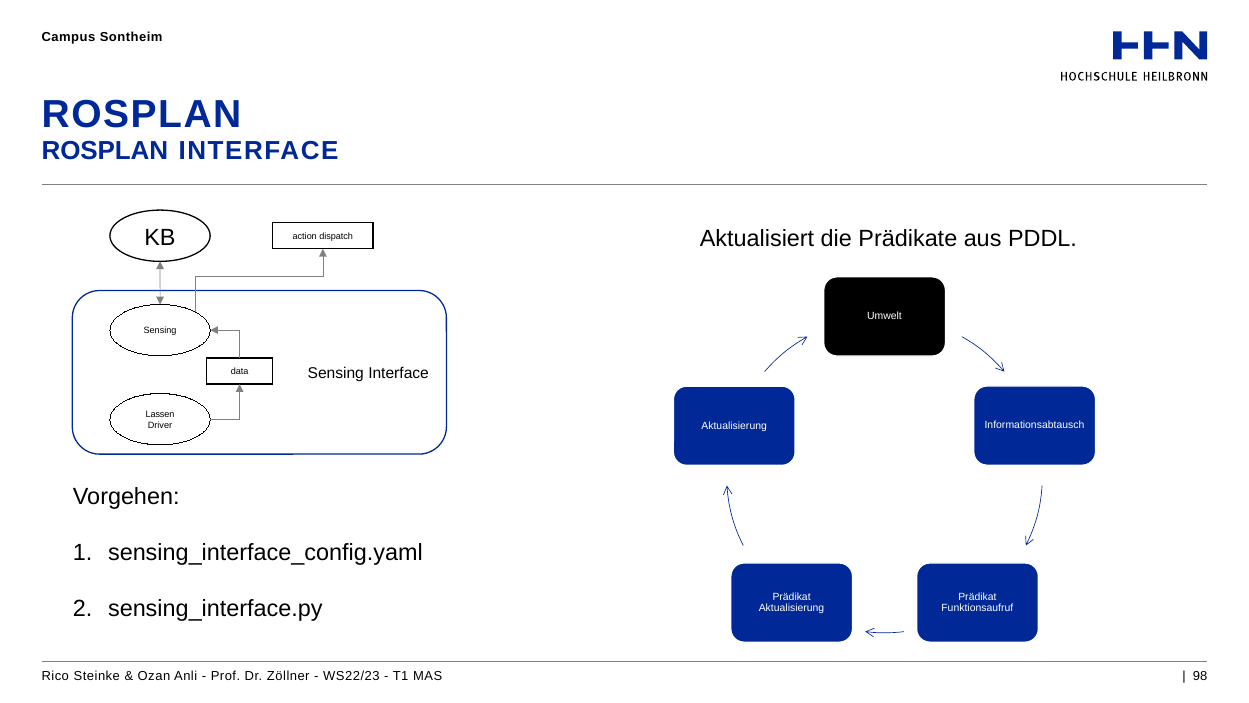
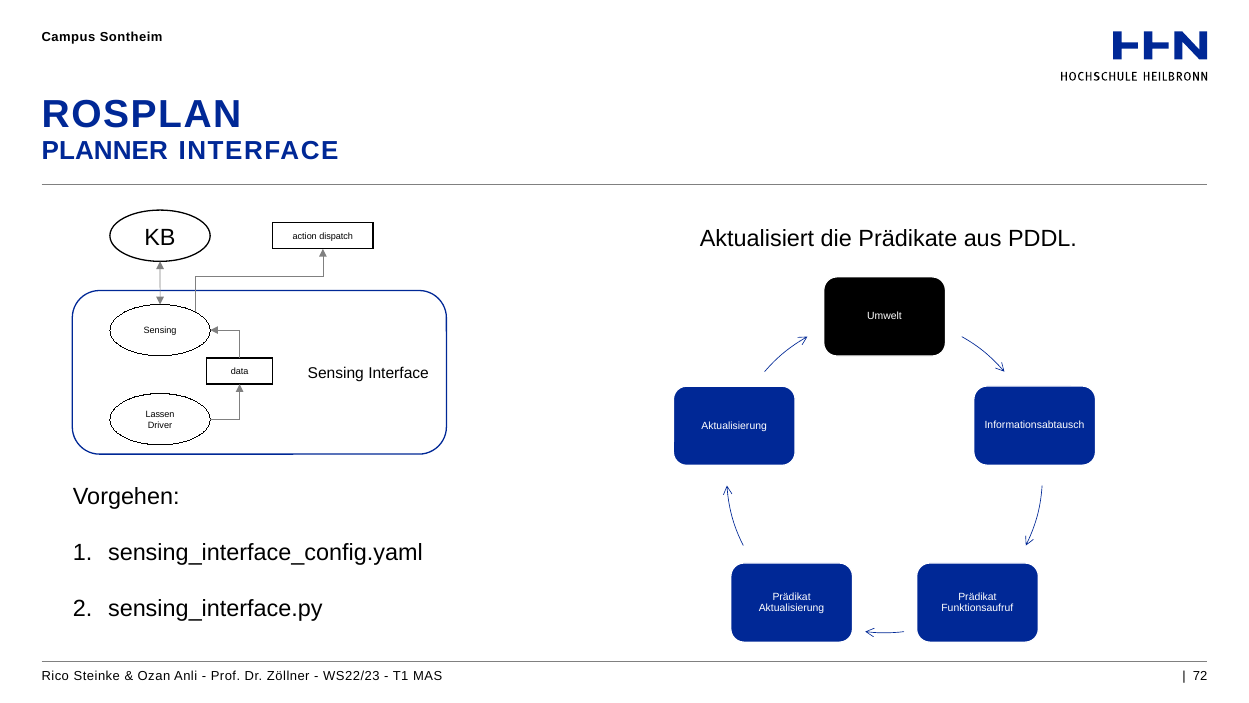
ROSPLAN at (105, 151): ROSPLAN -> PLANNER
98: 98 -> 72
